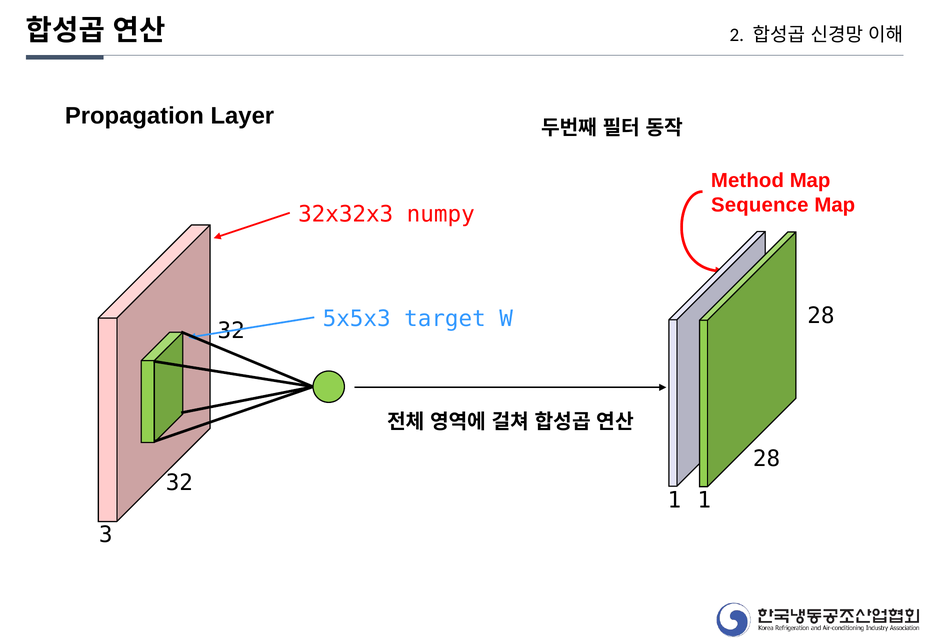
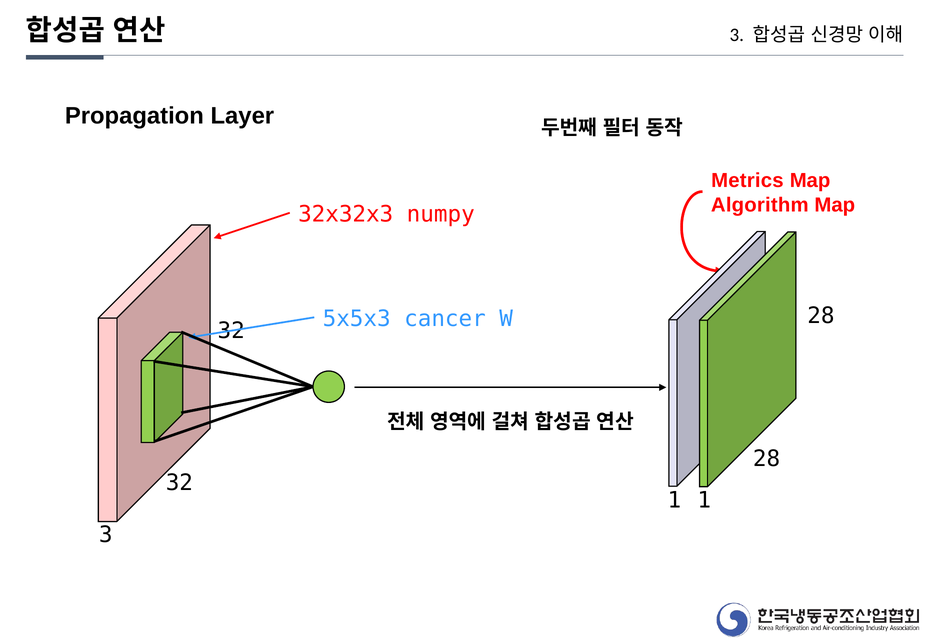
2 at (737, 35): 2 -> 3
Method: Method -> Metrics
Sequence: Sequence -> Algorithm
target: target -> cancer
